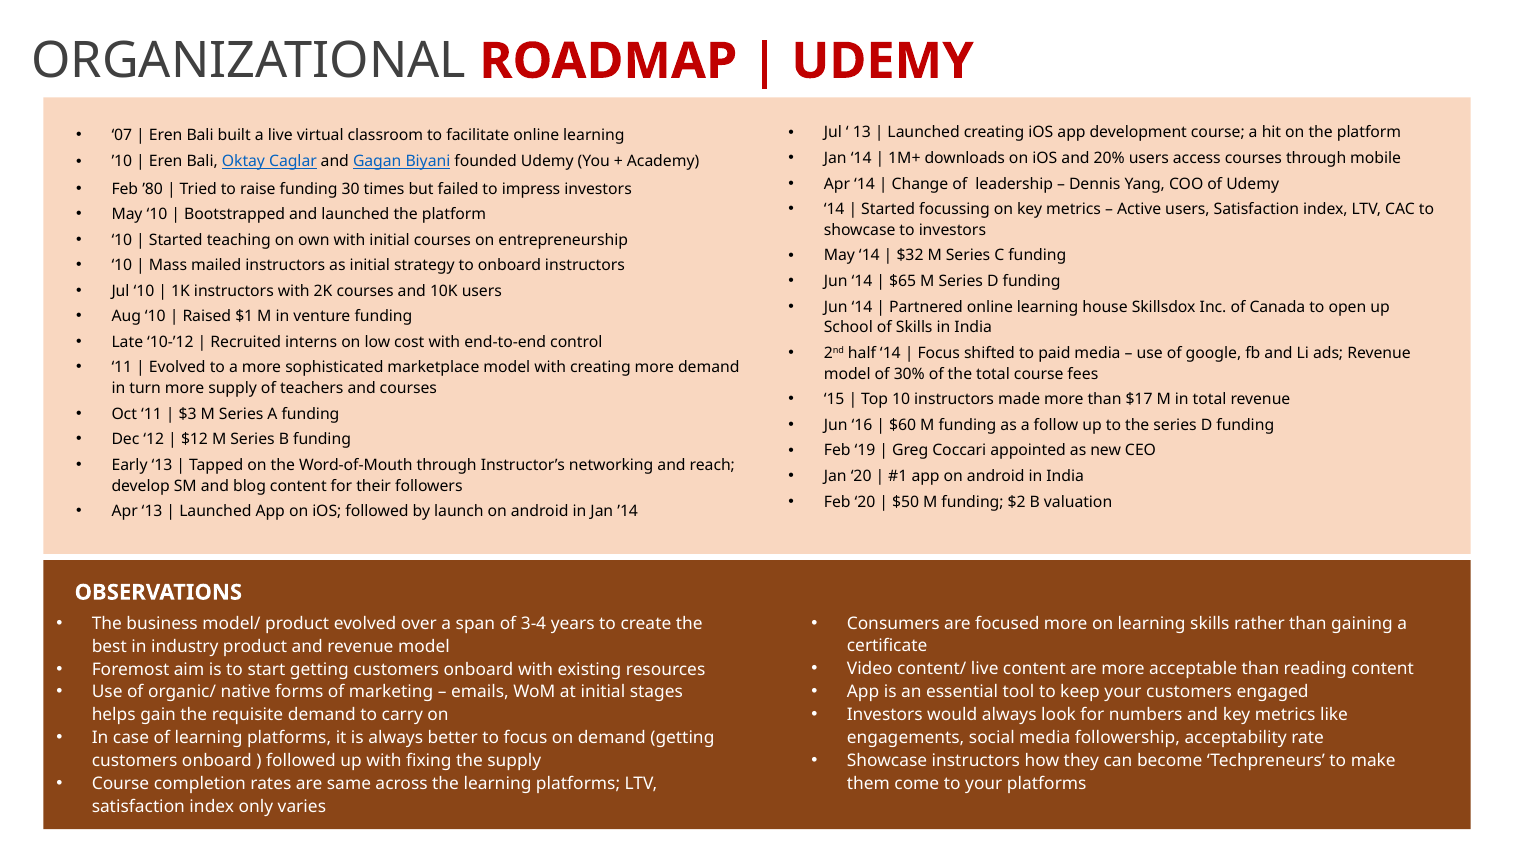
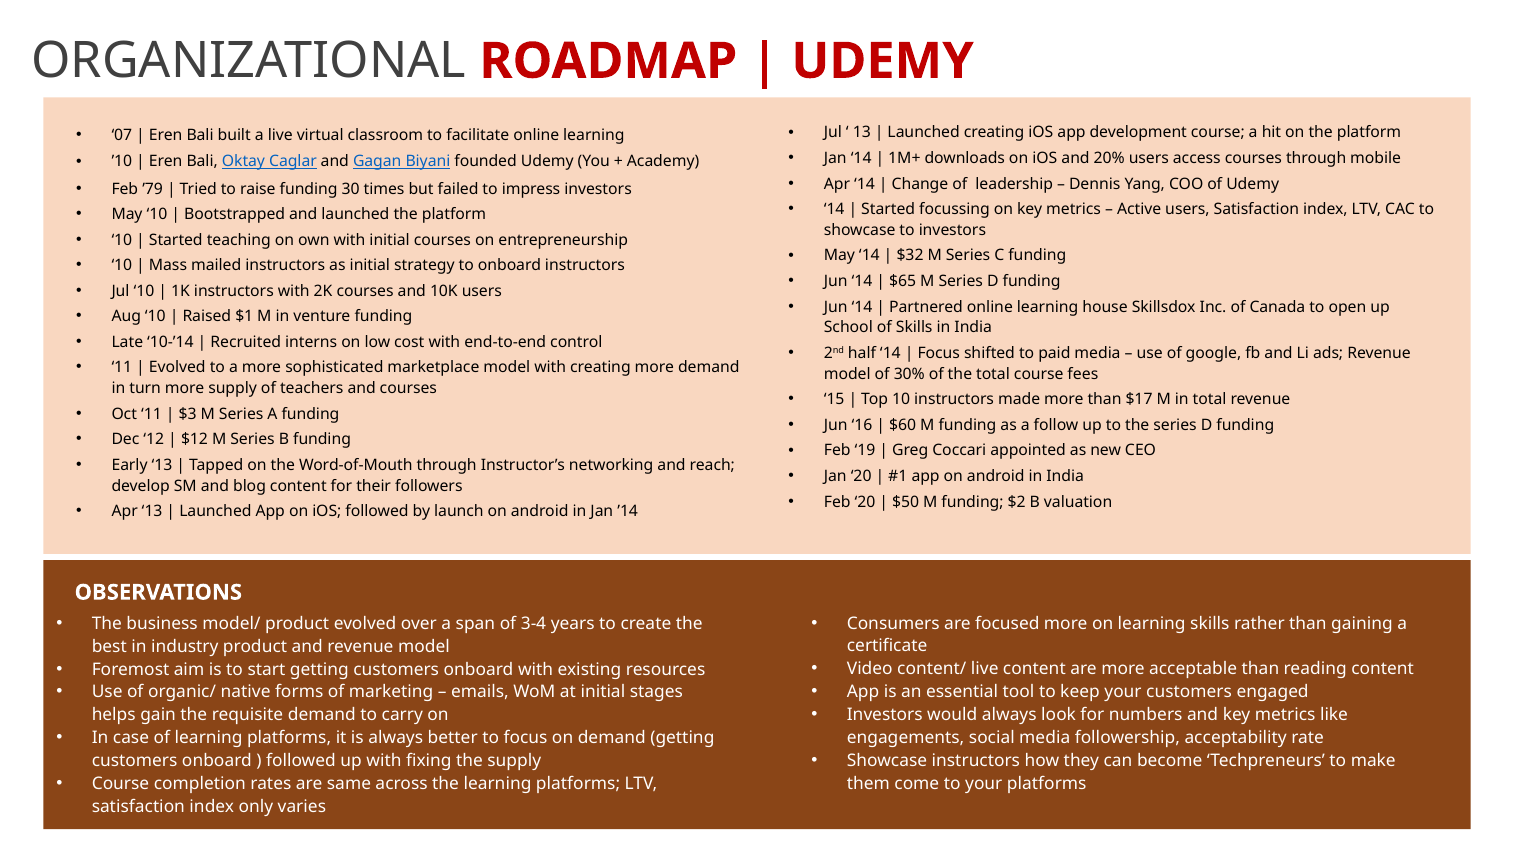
’80: ’80 -> ’79
10-’12: 10-’12 -> 10-’14
